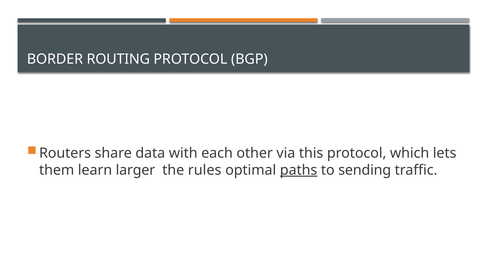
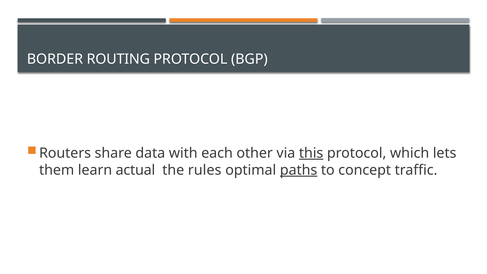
this underline: none -> present
larger: larger -> actual
sending: sending -> concept
